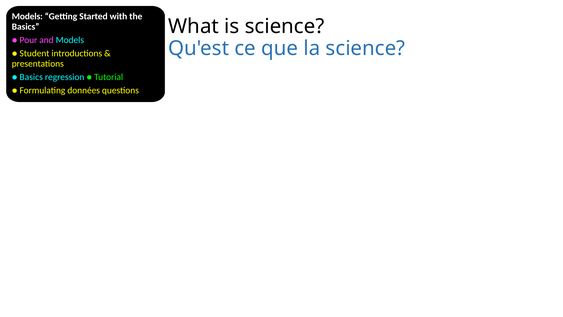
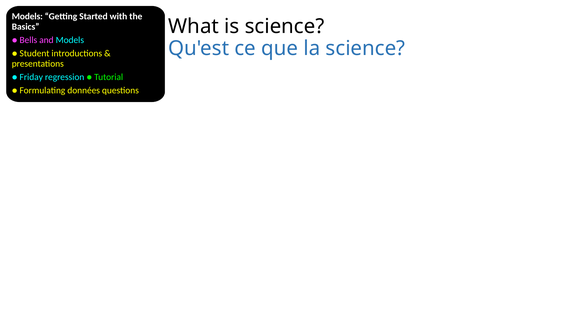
Pour: Pour -> Bells
Basics at (31, 77): Basics -> Friday
